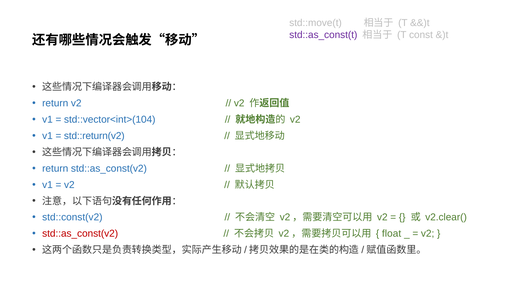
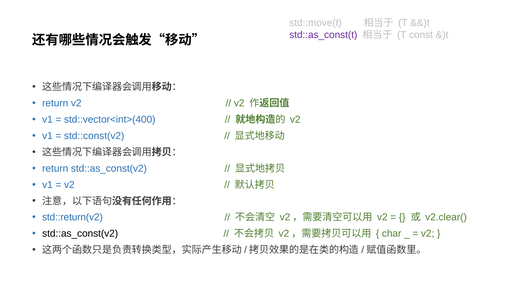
std::vector<int>(104: std::vector<int>(104 -> std::vector<int>(400
std::return(v2: std::return(v2 -> std::const(v2
std::const(v2: std::const(v2 -> std::return(v2
std::as_const(v2 at (80, 234) colour: red -> black
float: float -> char
